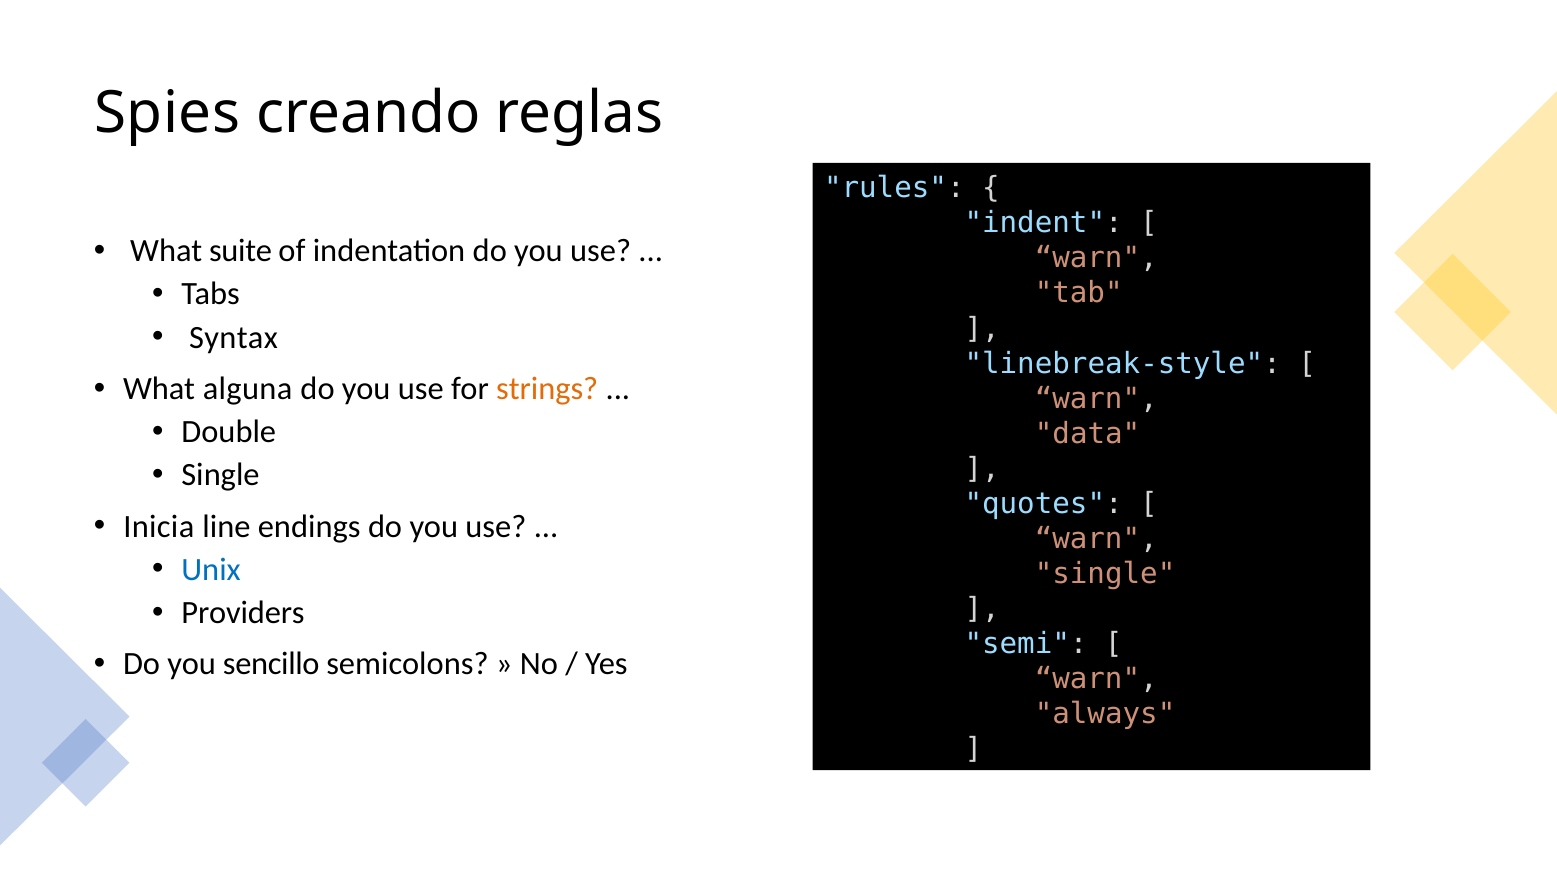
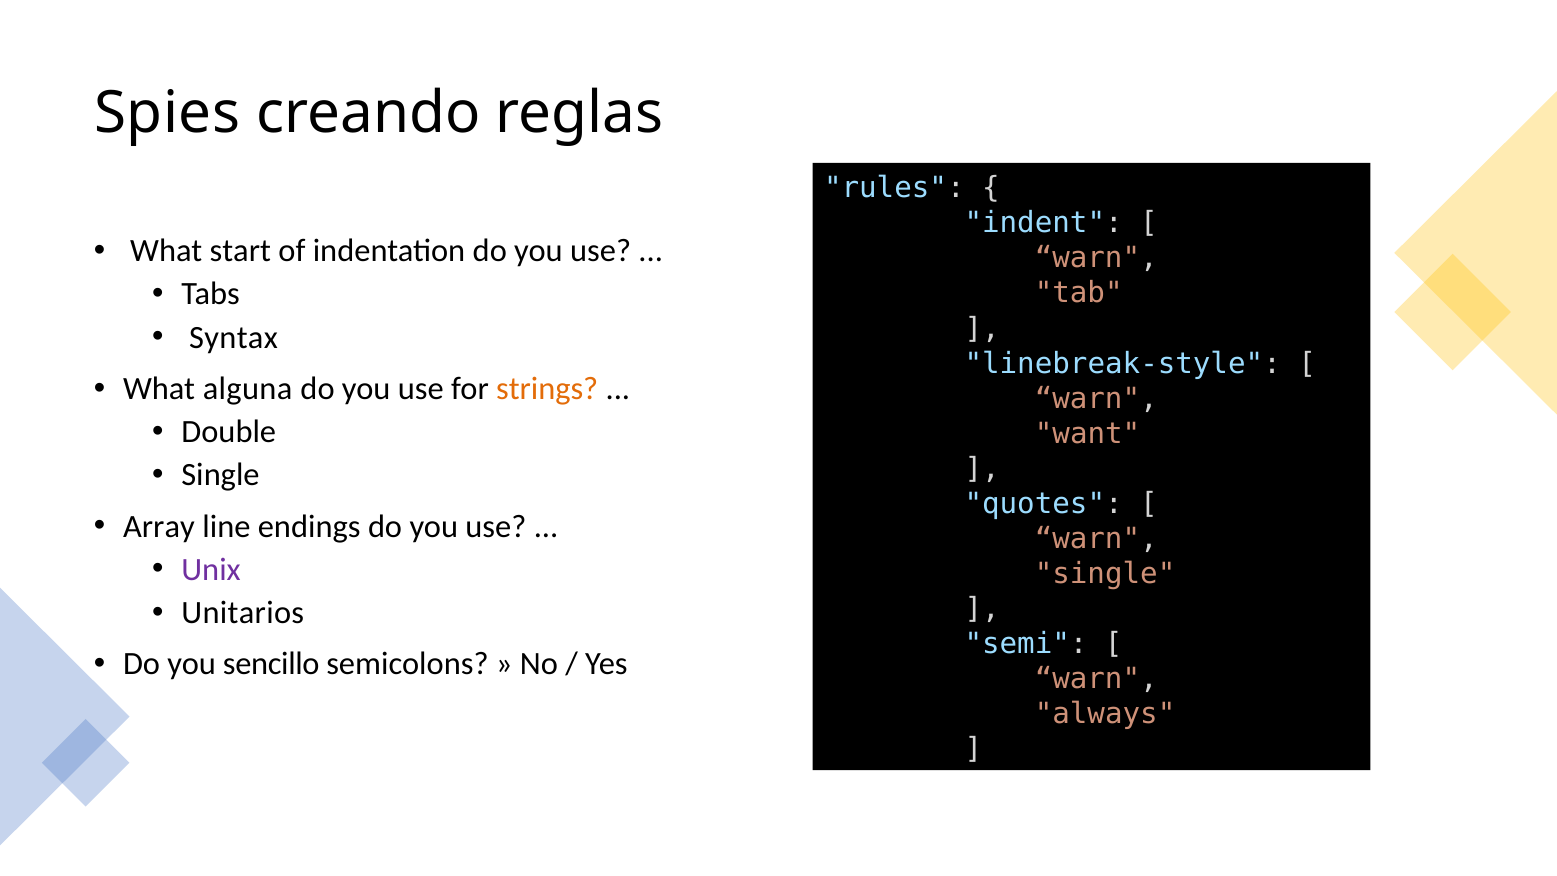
suite: suite -> start
data: data -> want
Inicia: Inicia -> Array
Unix colour: blue -> purple
Providers: Providers -> Unitarios
